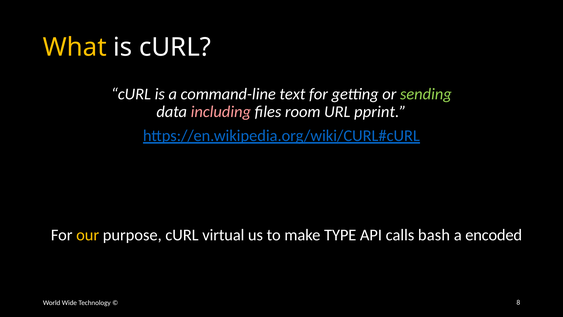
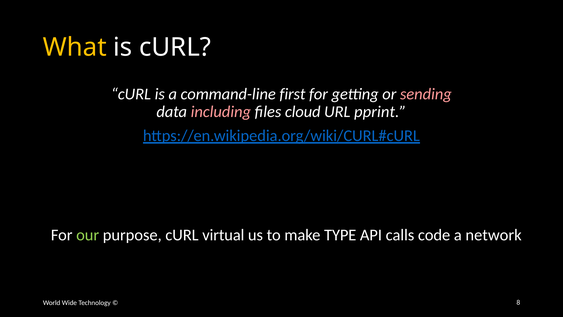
text: text -> first
sending colour: light green -> pink
room: room -> cloud
our colour: yellow -> light green
bash: bash -> code
encoded: encoded -> network
